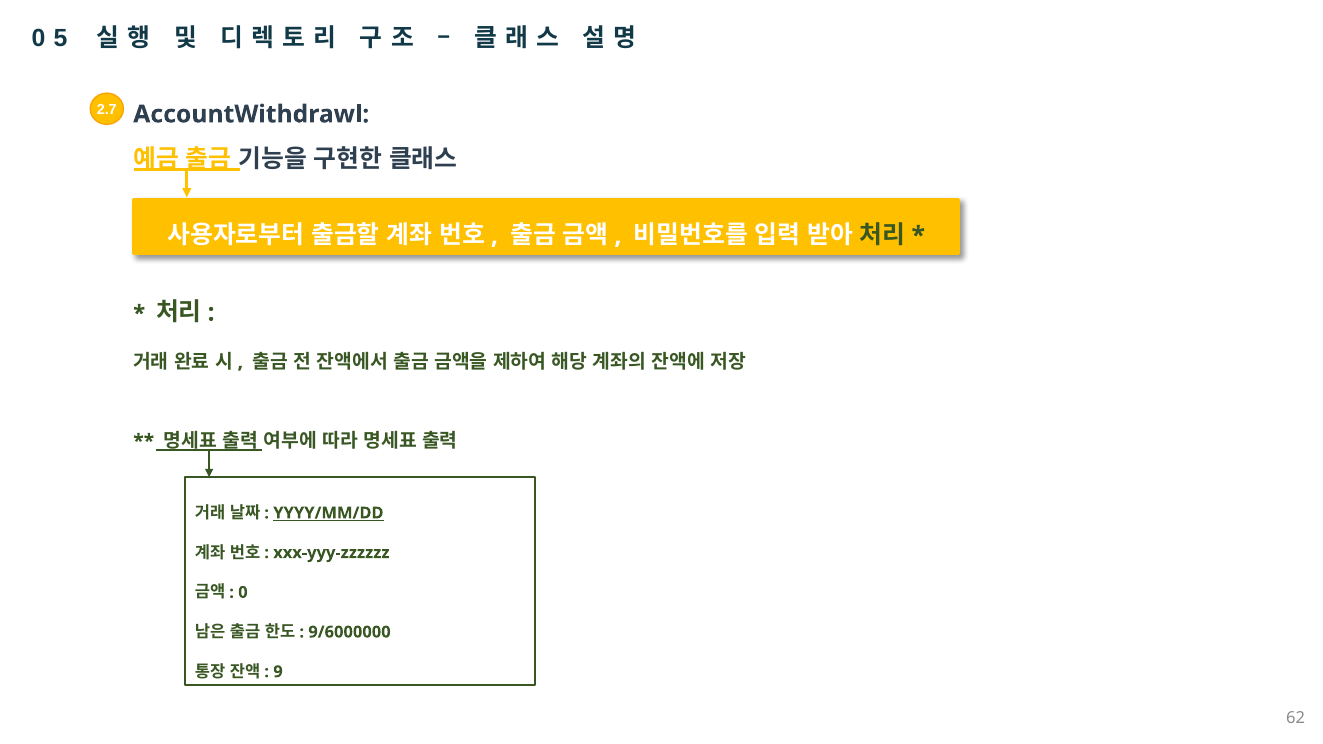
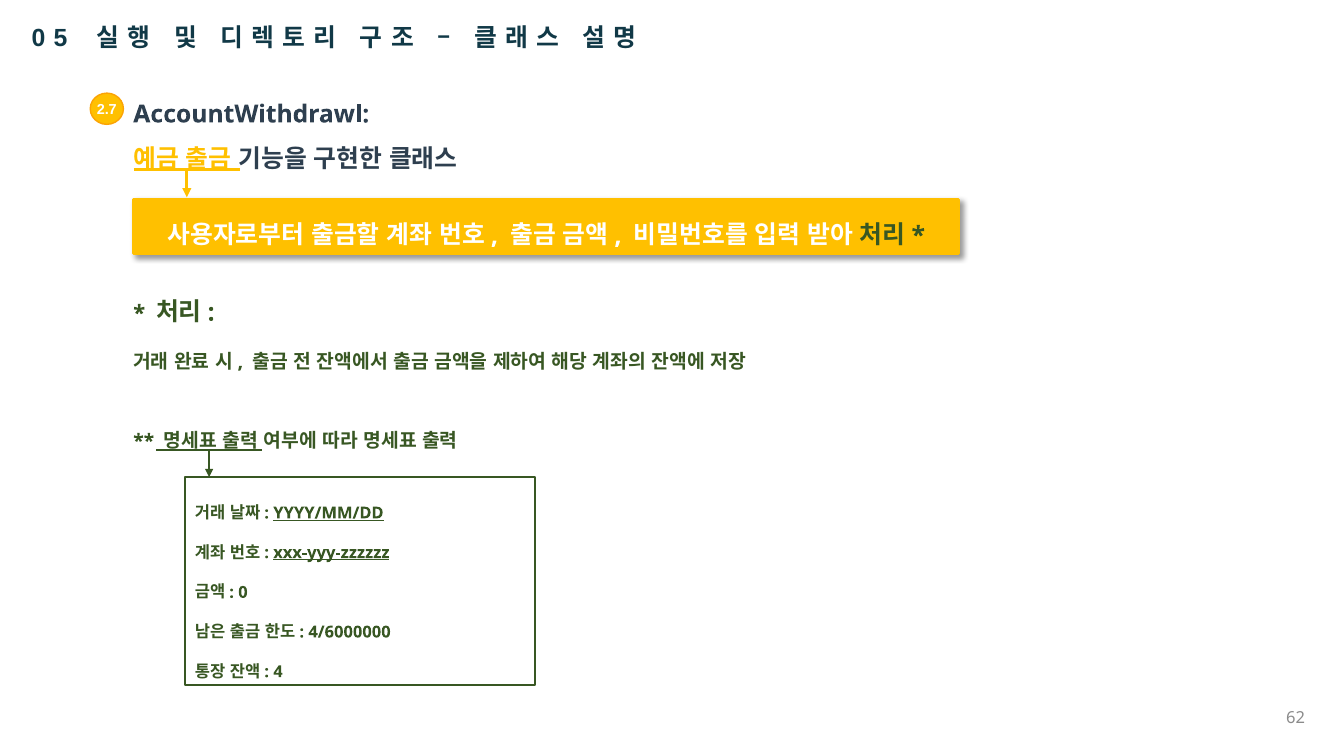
xxx-yyy-zzzzzz underline: none -> present
9/6000000: 9/6000000 -> 4/6000000
9: 9 -> 4
